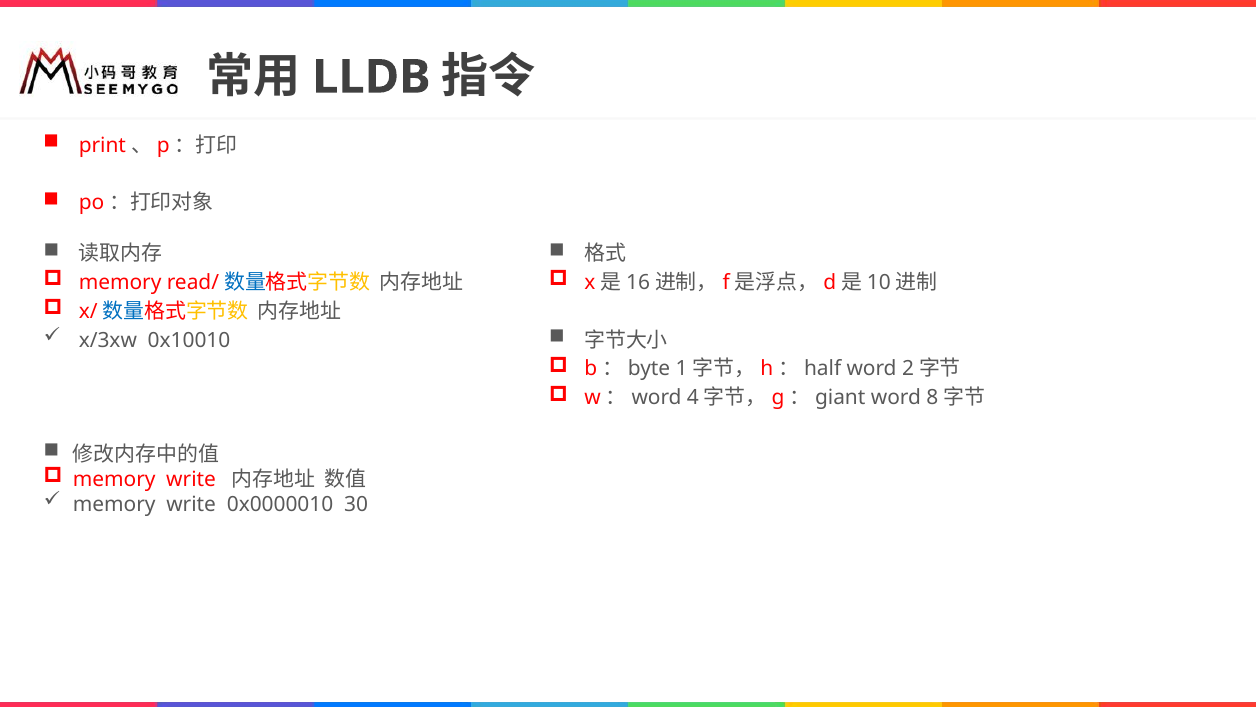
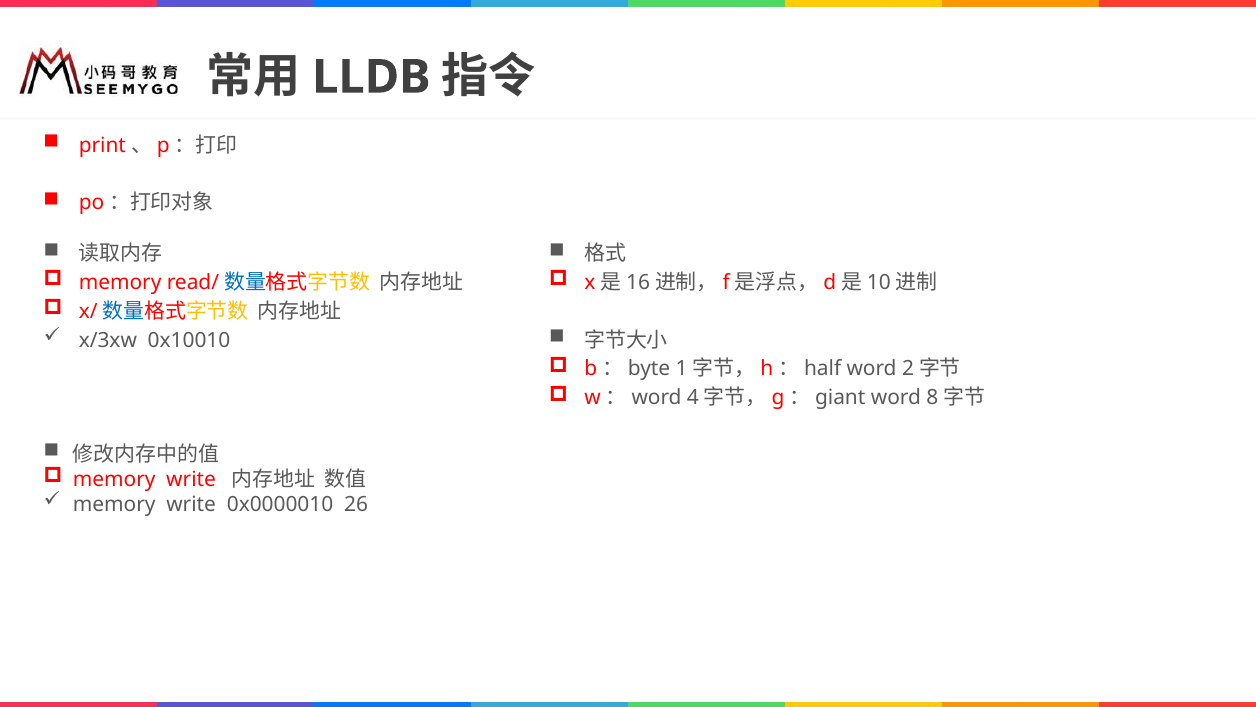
30: 30 -> 26
